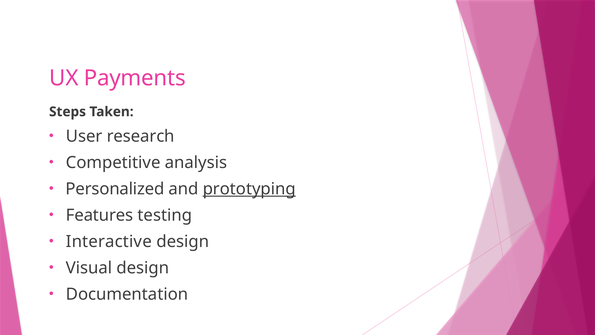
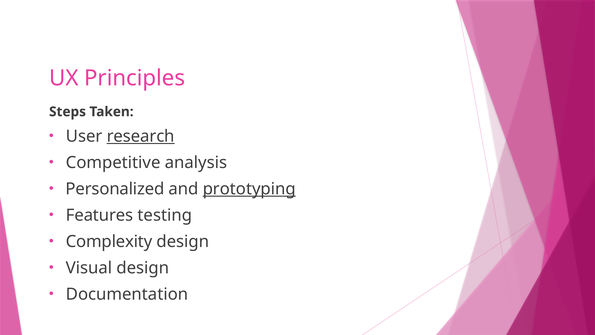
Payments: Payments -> Principles
research underline: none -> present
Interactive: Interactive -> Complexity
